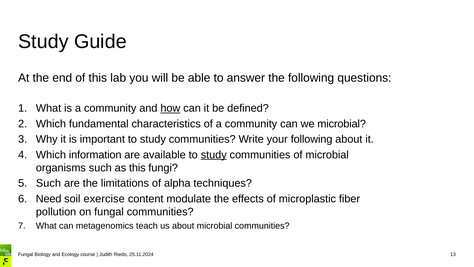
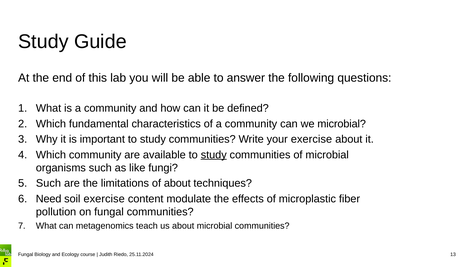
how underline: present -> none
your following: following -> exercise
Which information: information -> community
as this: this -> like
of alpha: alpha -> about
